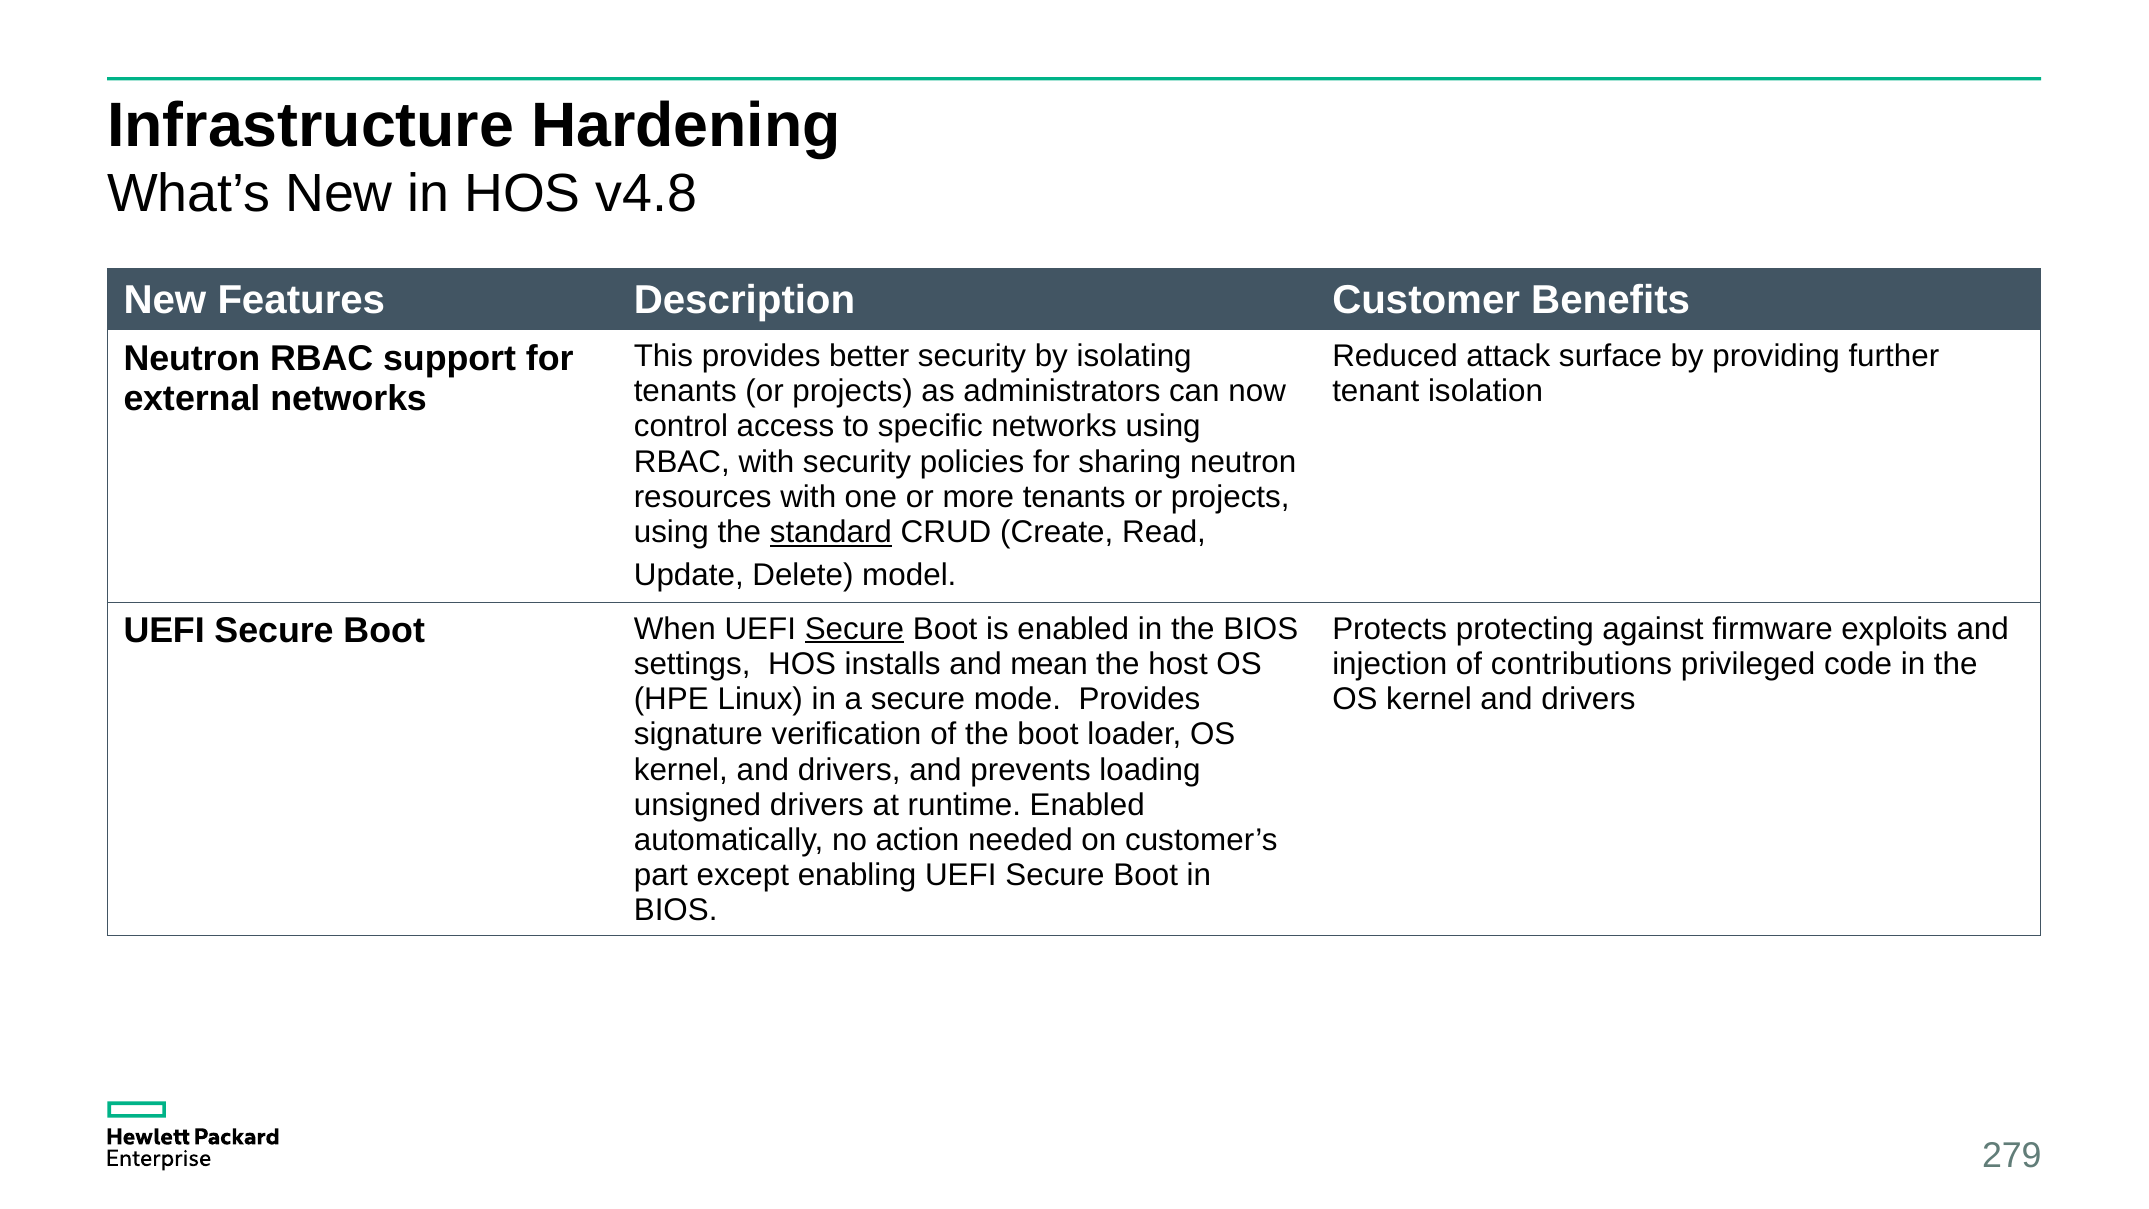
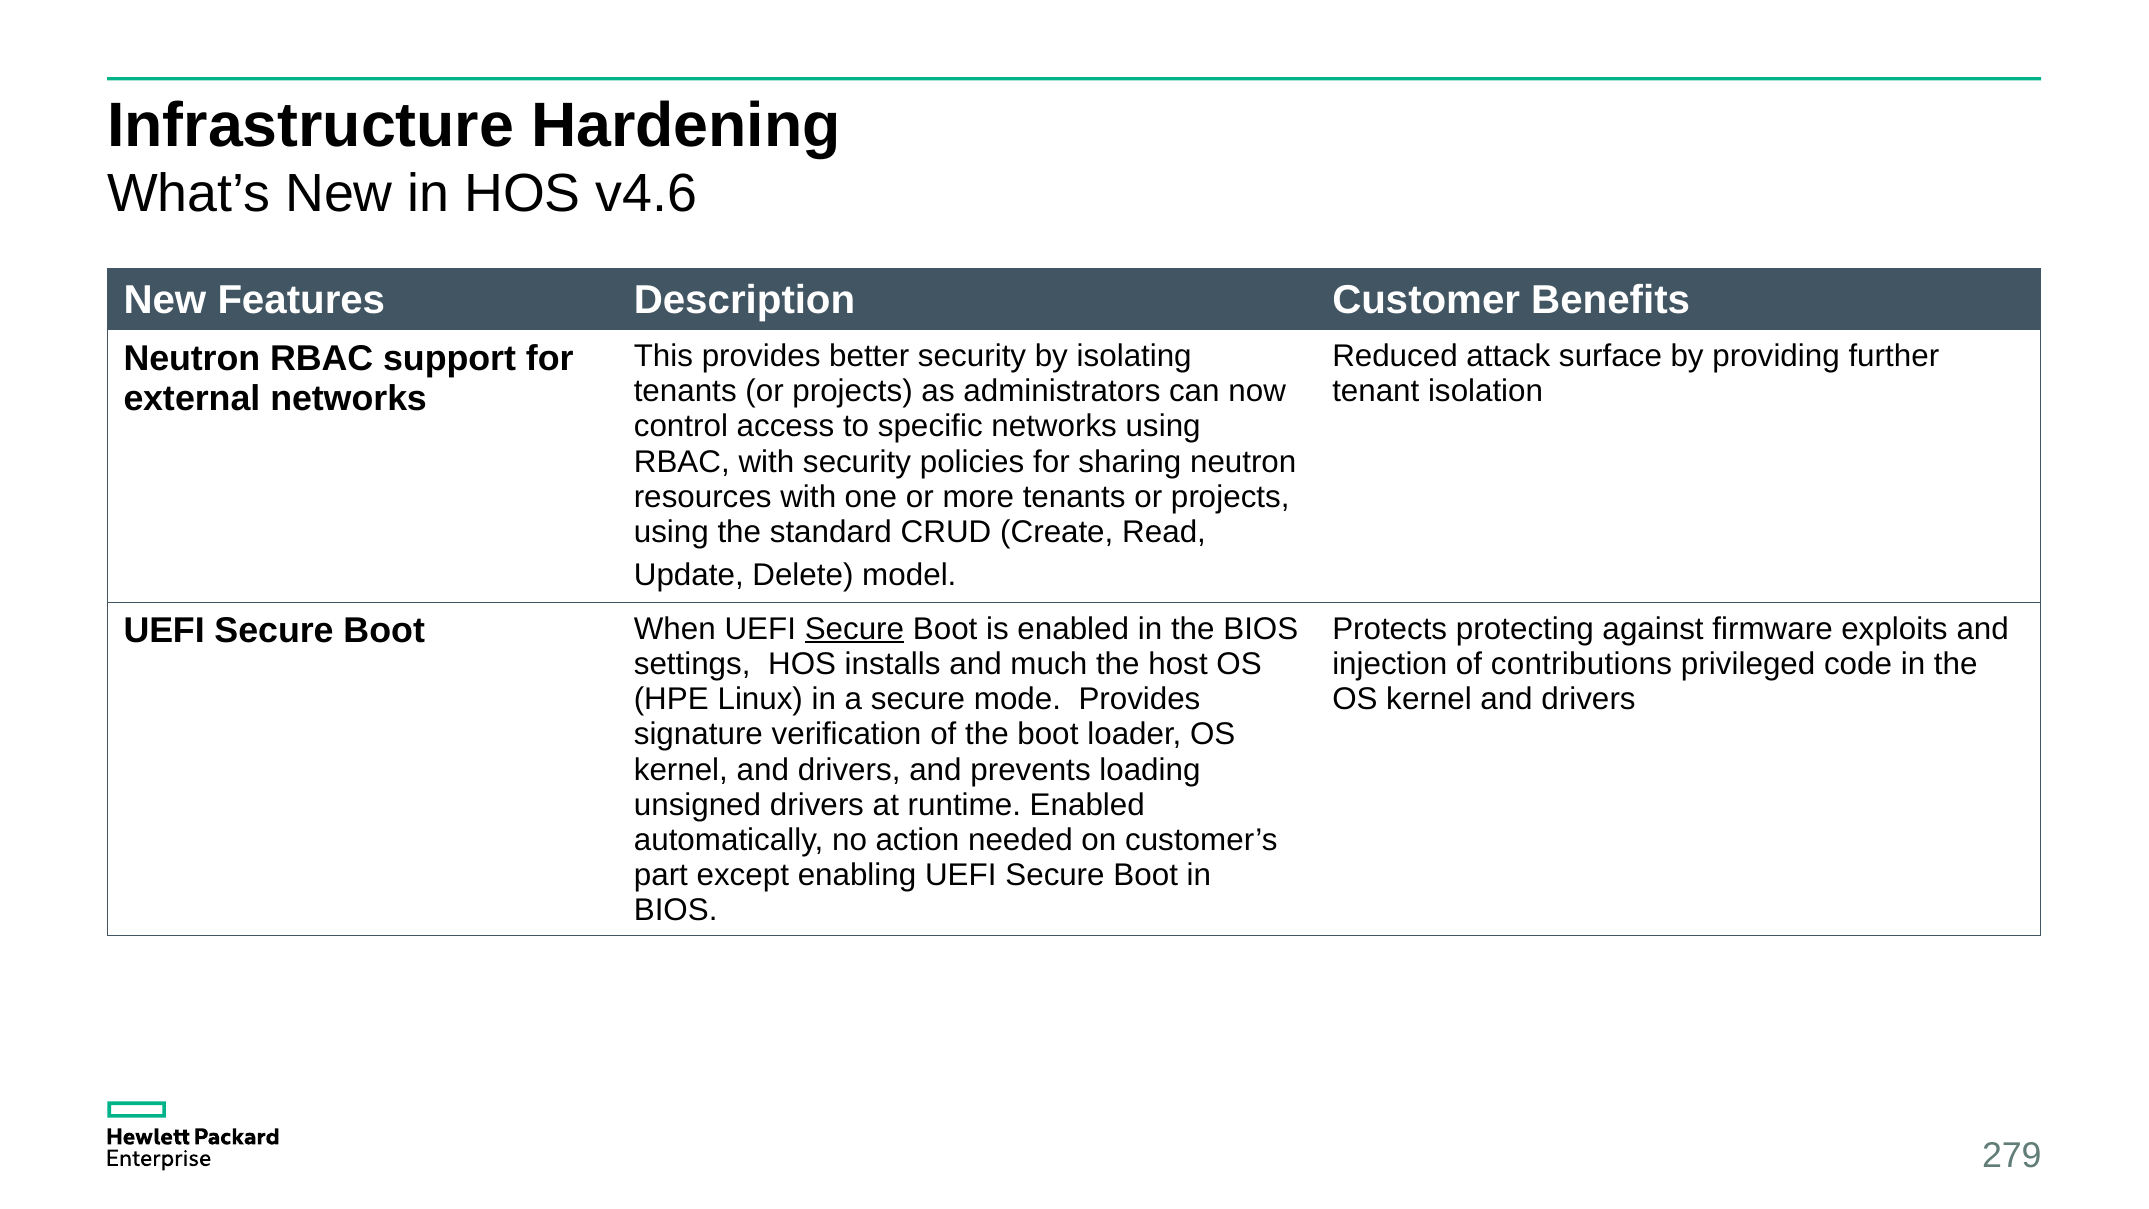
v4.8: v4.8 -> v4.6
standard underline: present -> none
mean: mean -> much
